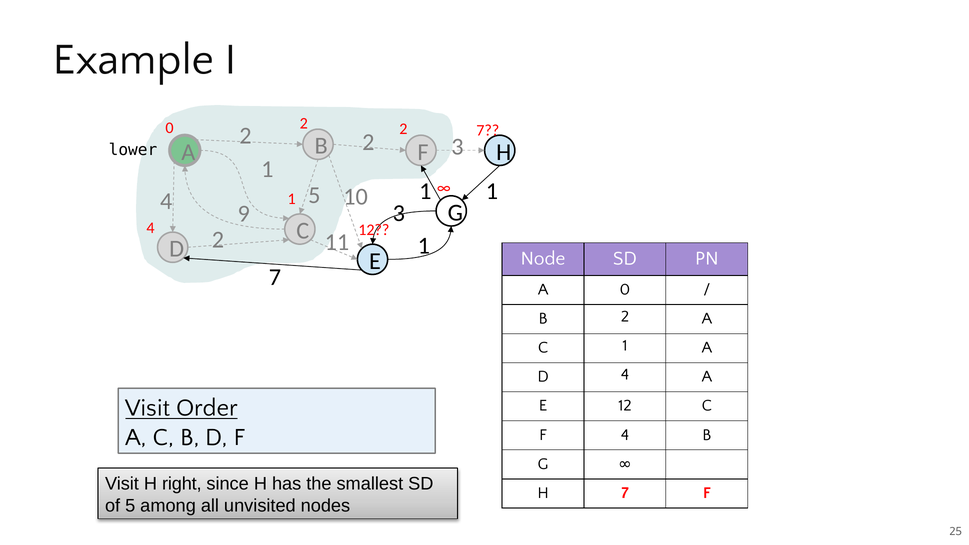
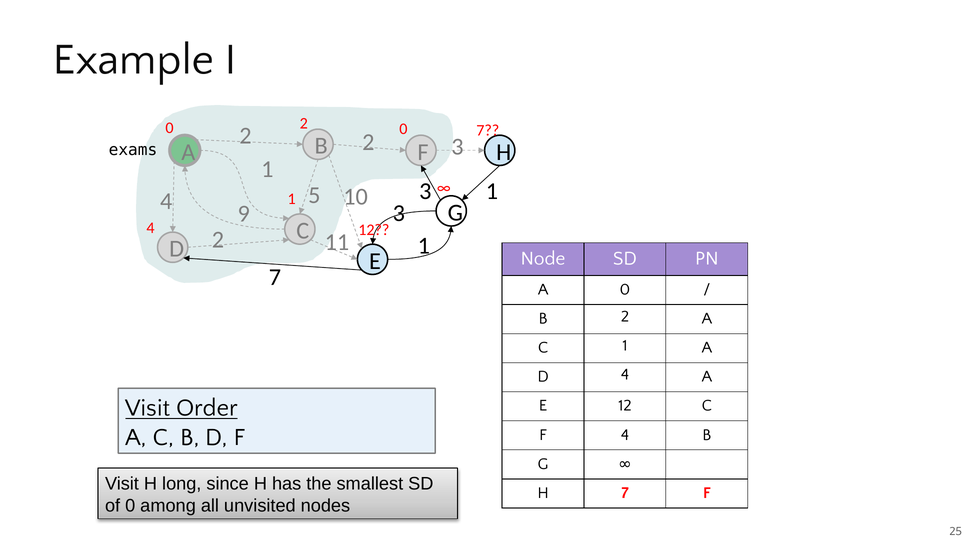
2 at (403, 129): 2 -> 0
lower: lower -> exams
10 1: 1 -> 3
right: right -> long
of 5: 5 -> 0
